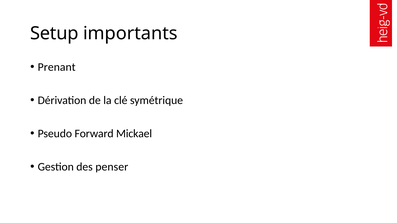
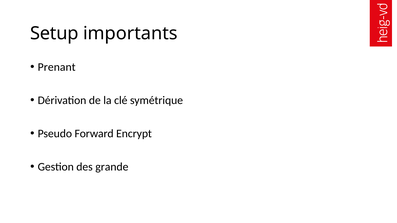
Mickael: Mickael -> Encrypt
penser: penser -> grande
